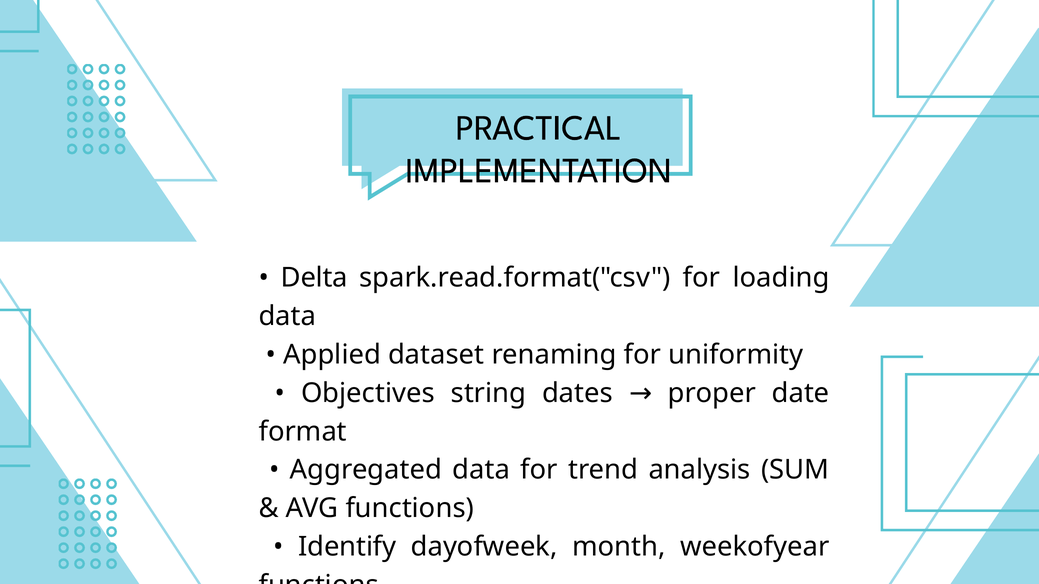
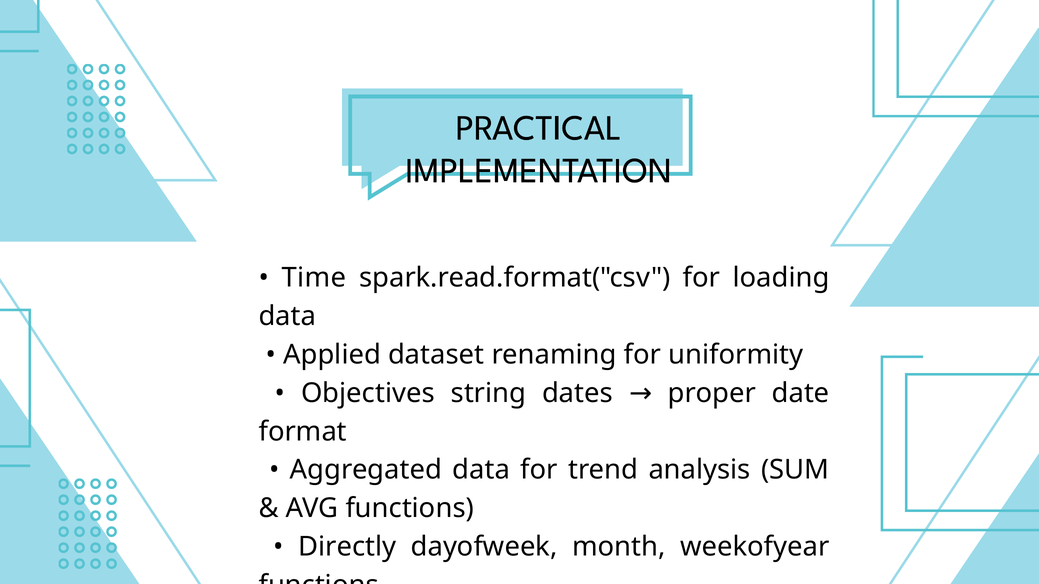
Delta: Delta -> Time
Identify: Identify -> Directly
